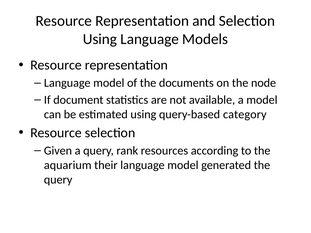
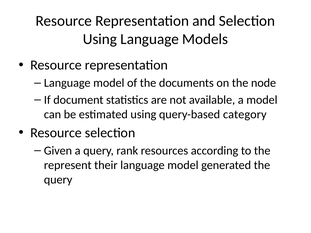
aquarium: aquarium -> represent
